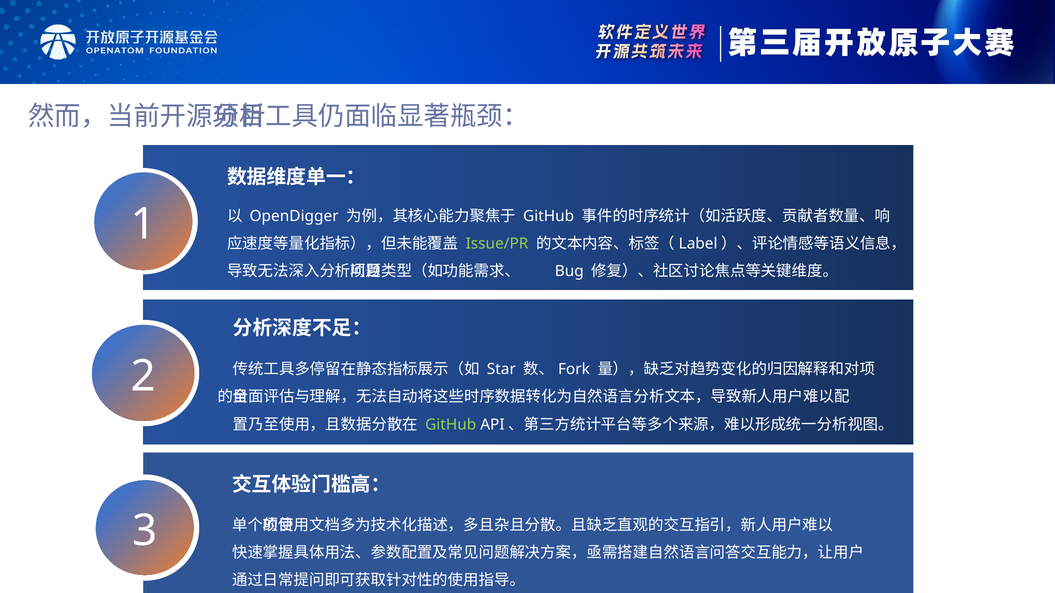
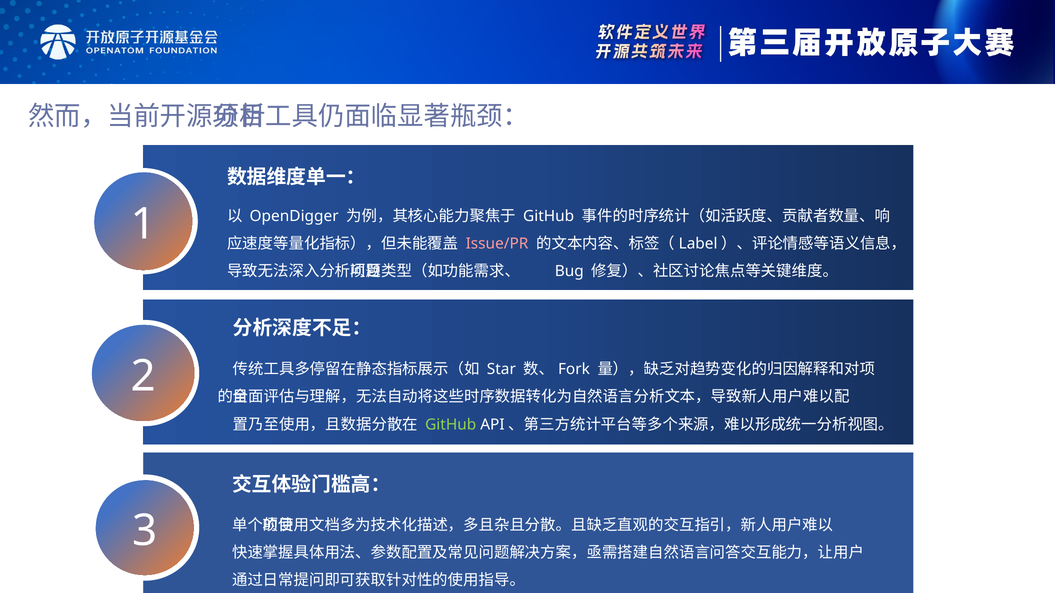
Issue/PR colour: light green -> pink
